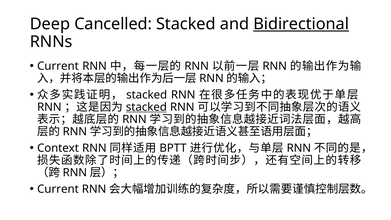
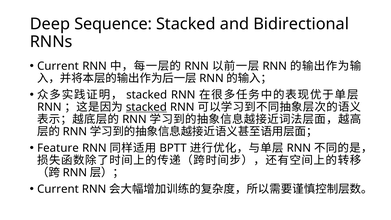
Cancelled: Cancelled -> Sequence
Bidirectional underline: present -> none
Context: Context -> Feature
